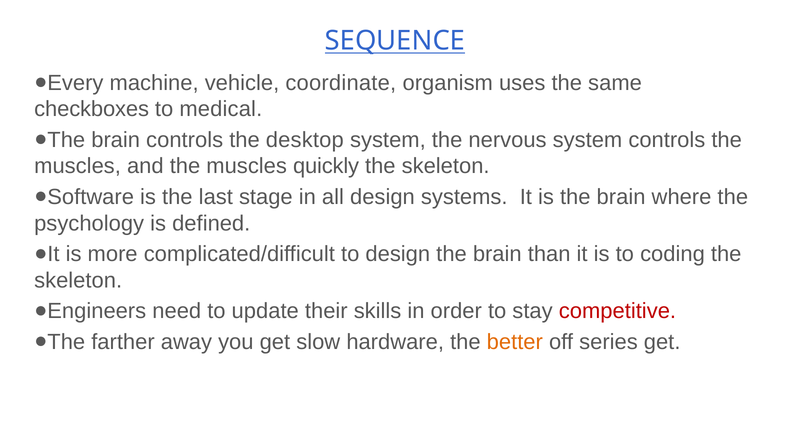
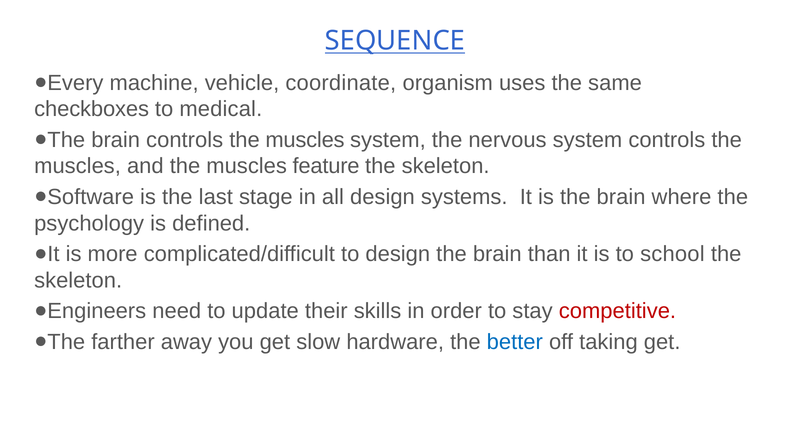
brain controls the desktop: desktop -> muscles
quickly: quickly -> feature
coding: coding -> school
better colour: orange -> blue
series: series -> taking
